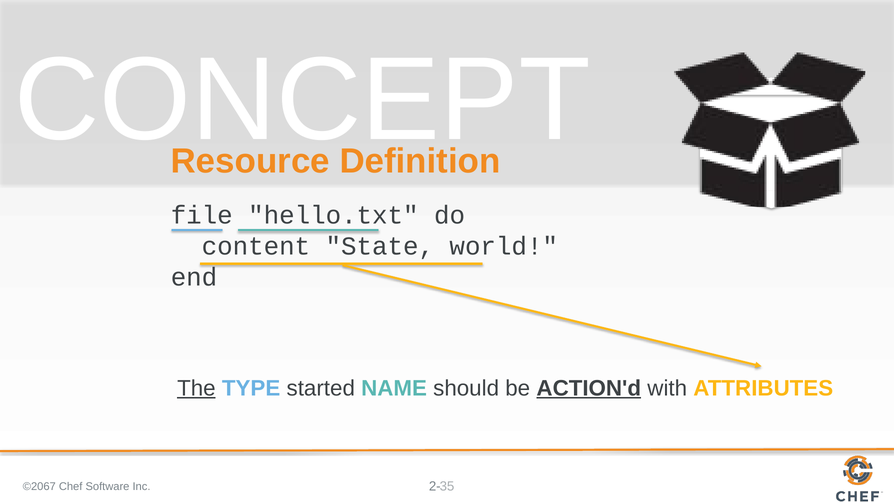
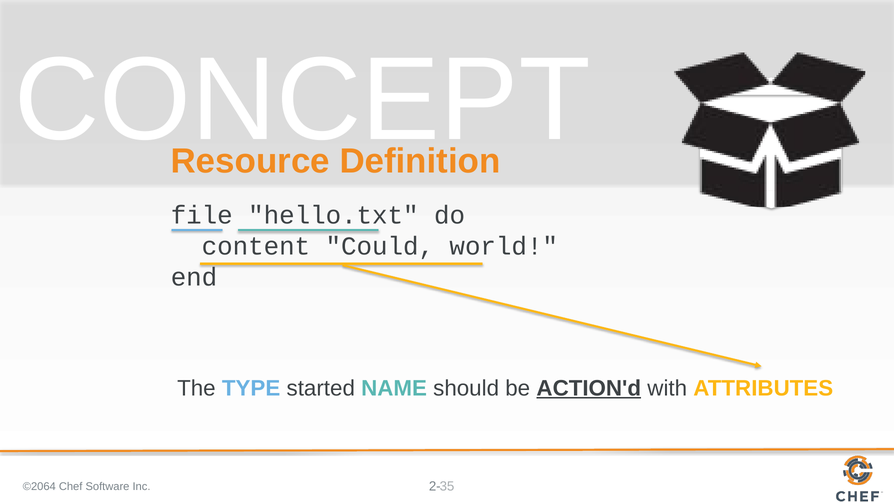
State: State -> Could
The underline: present -> none
©2067: ©2067 -> ©2064
